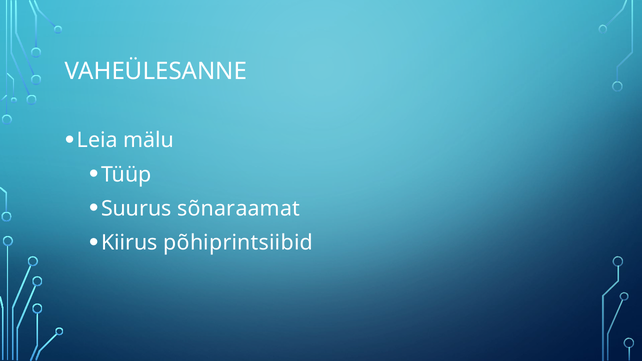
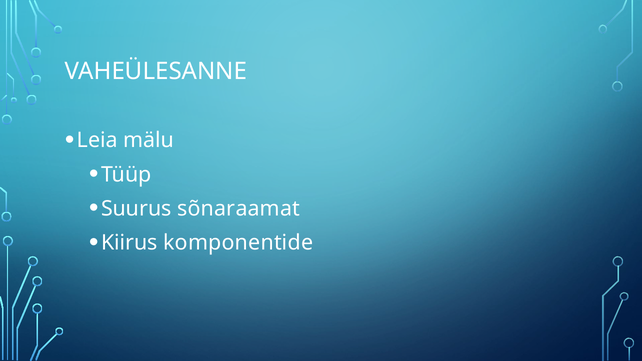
põhiprintsiibid: põhiprintsiibid -> komponentide
